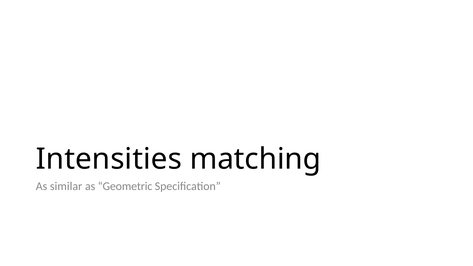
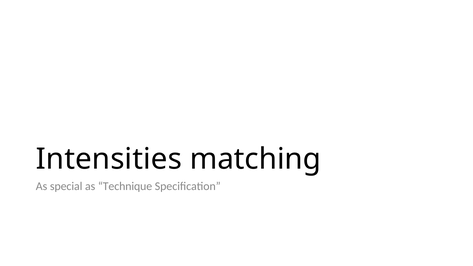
similar: similar -> special
Geometric: Geometric -> Technique
